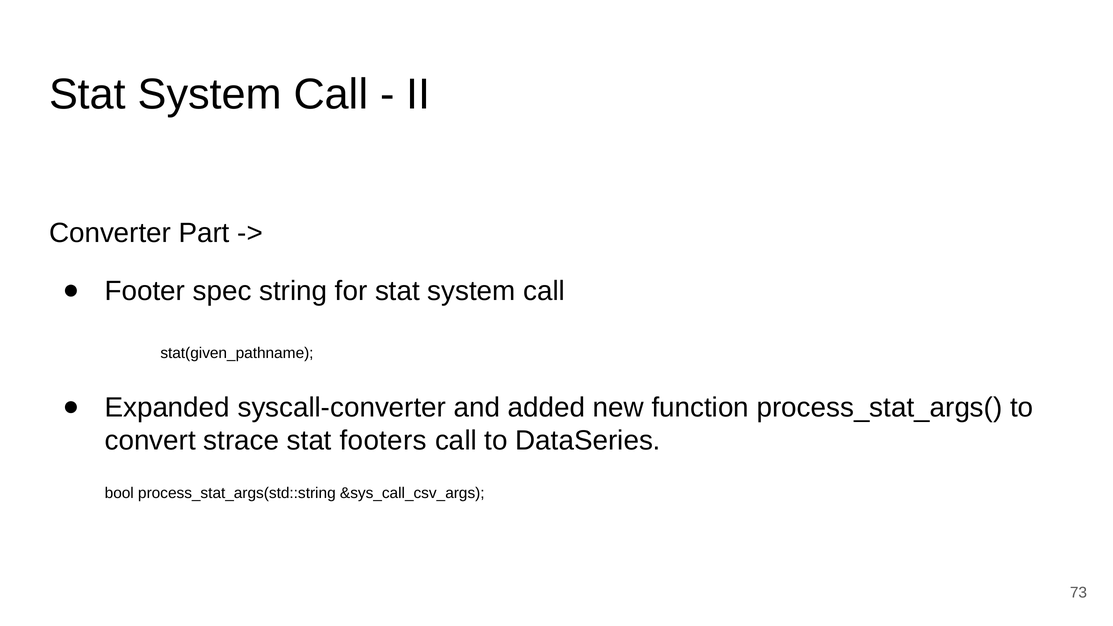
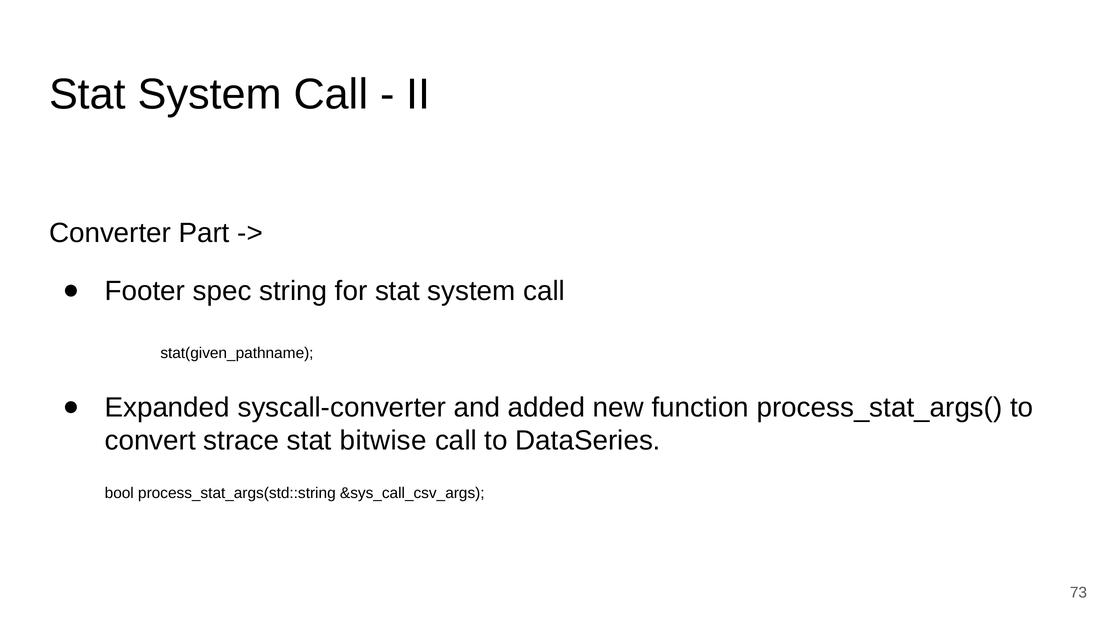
footers: footers -> bitwise
